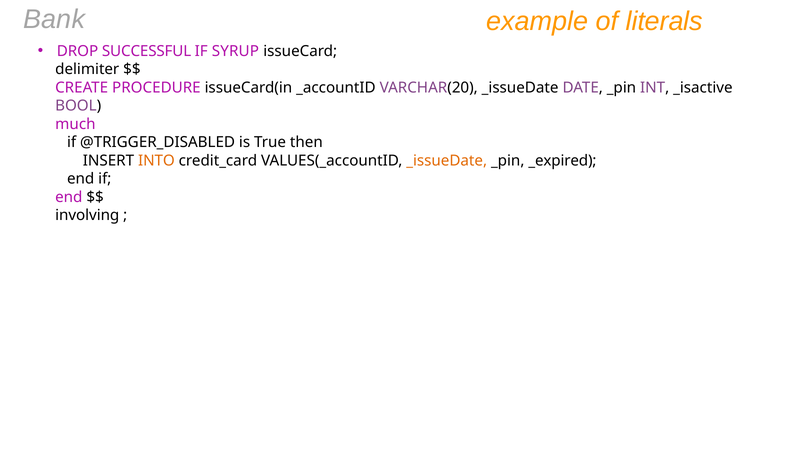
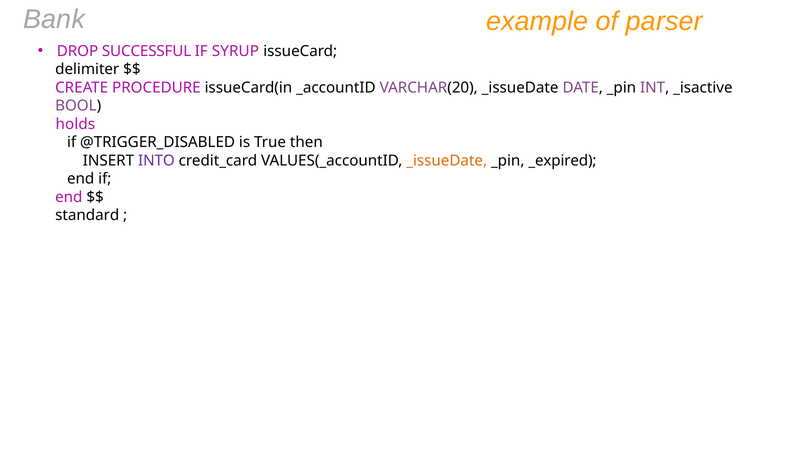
literals: literals -> parser
much: much -> holds
INTO colour: orange -> purple
involving: involving -> standard
